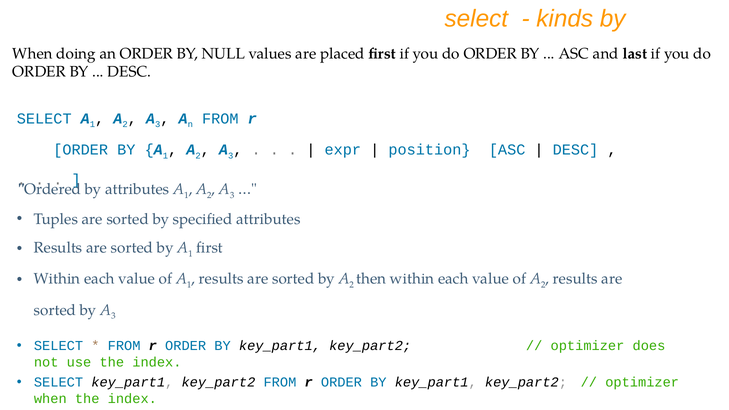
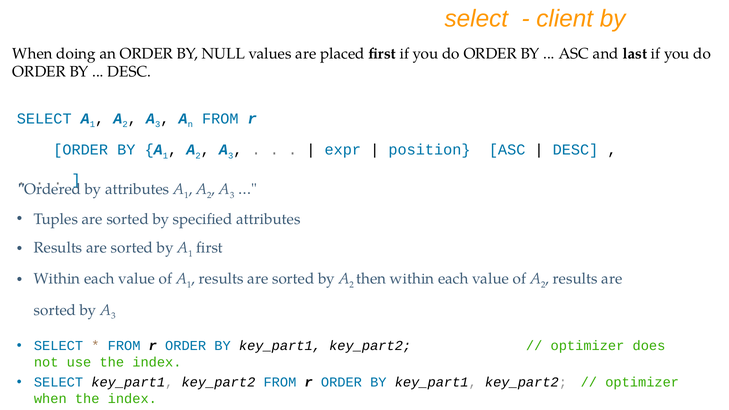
kinds: kinds -> client
